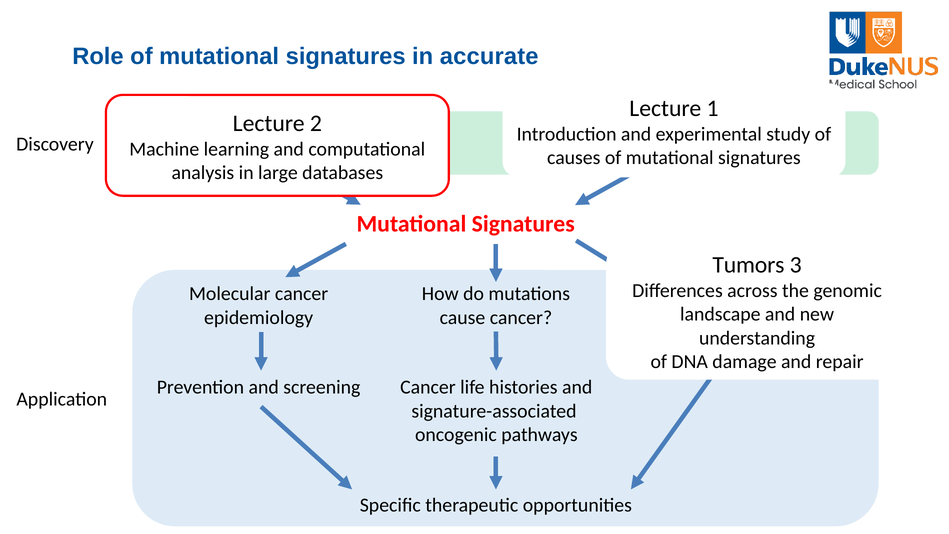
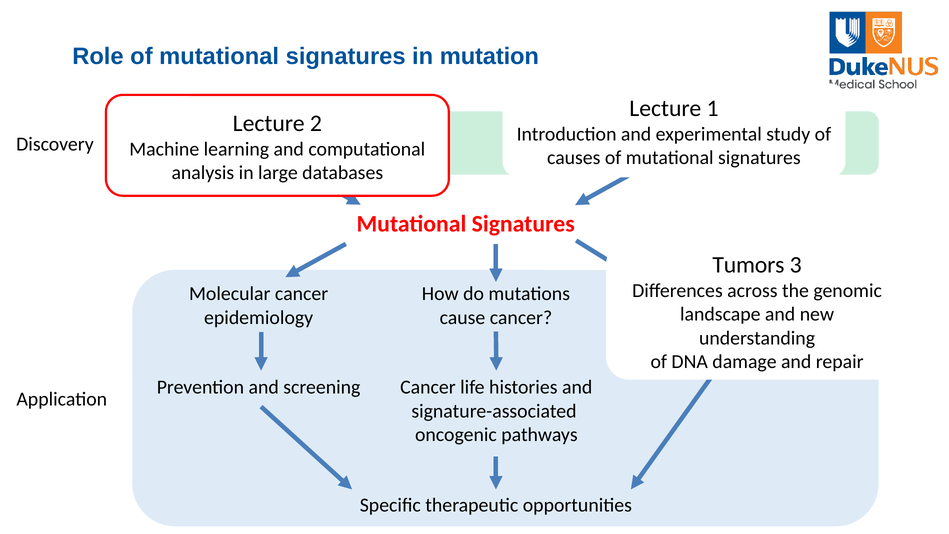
accurate: accurate -> mutation
